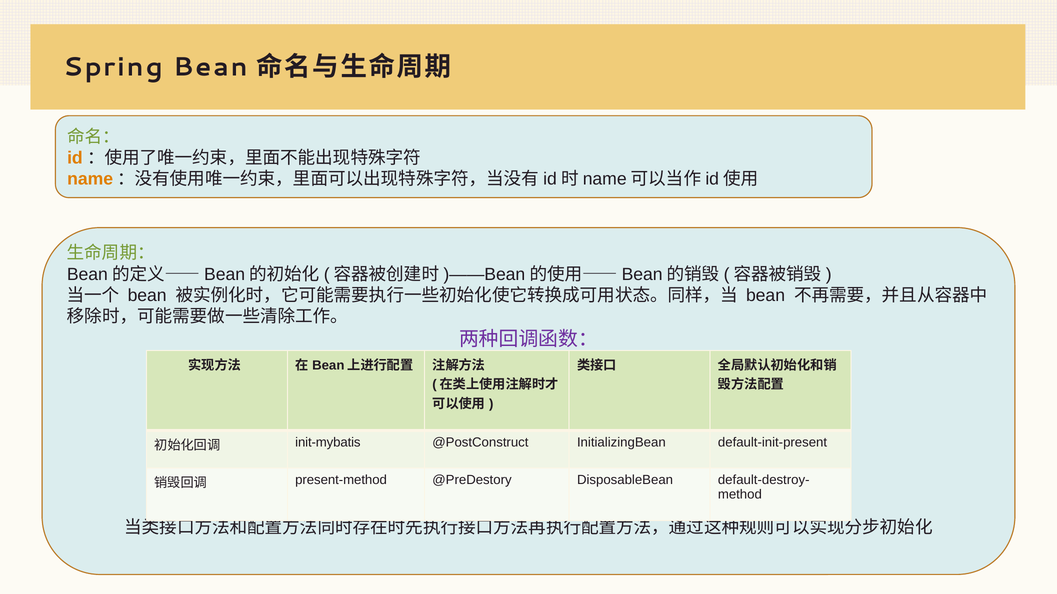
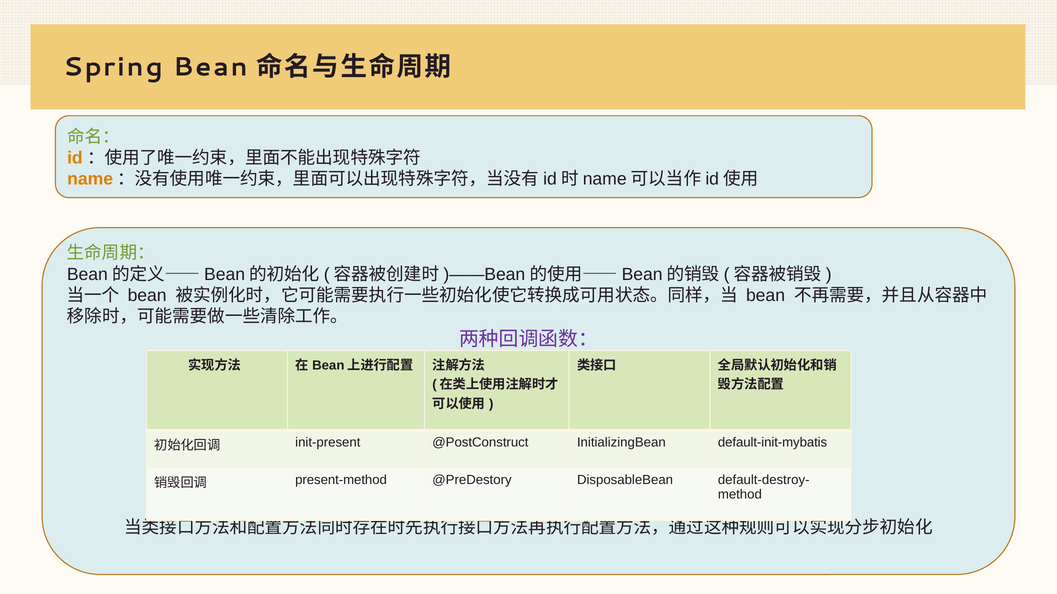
init-mybatis: init-mybatis -> init-present
default-init-present: default-init-present -> default-init-mybatis
